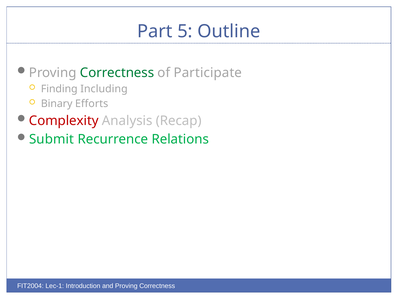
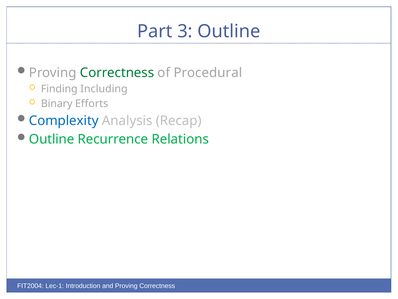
5: 5 -> 3
Participate: Participate -> Procedural
Complexity colour: red -> blue
Submit at (52, 139): Submit -> Outline
